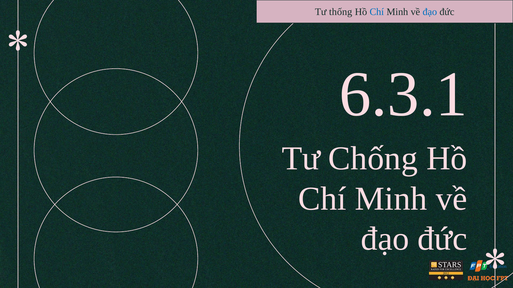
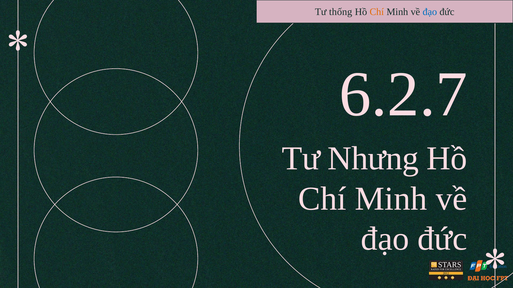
Chí at (377, 12) colour: blue -> orange
6.3.1: 6.3.1 -> 6.2.7
Chống: Chống -> Nhưng
